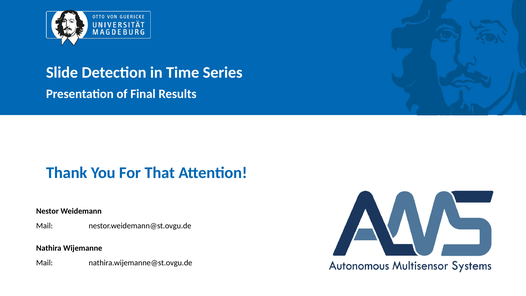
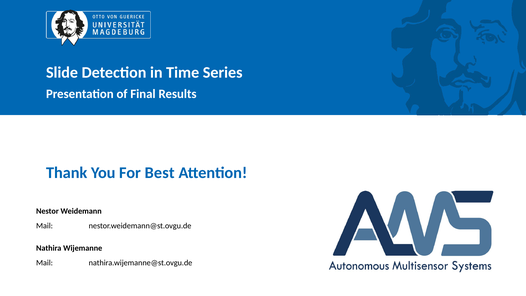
That: That -> Best
